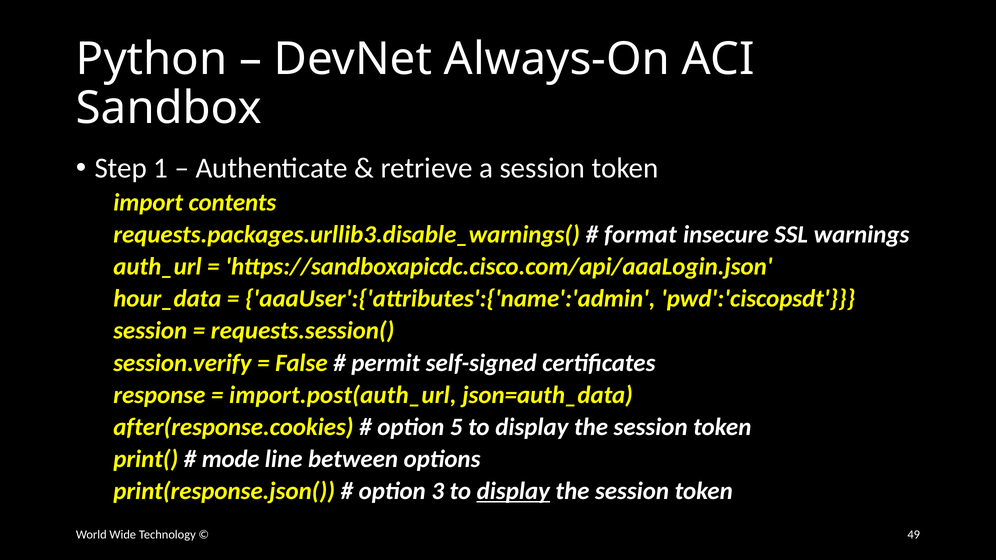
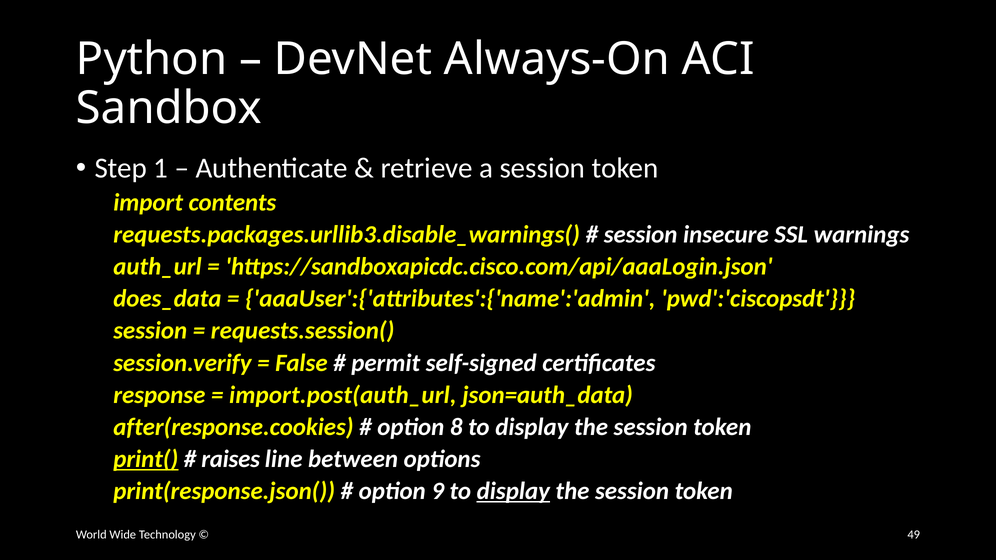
format at (640, 235): format -> session
hour_data: hour_data -> does_data
5: 5 -> 8
print( underline: none -> present
mode: mode -> raises
3: 3 -> 9
